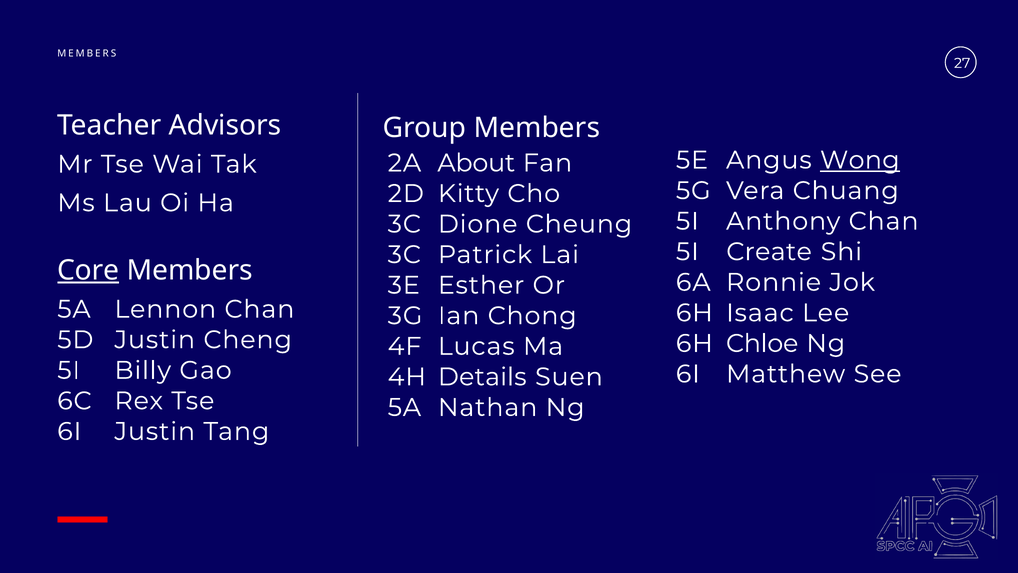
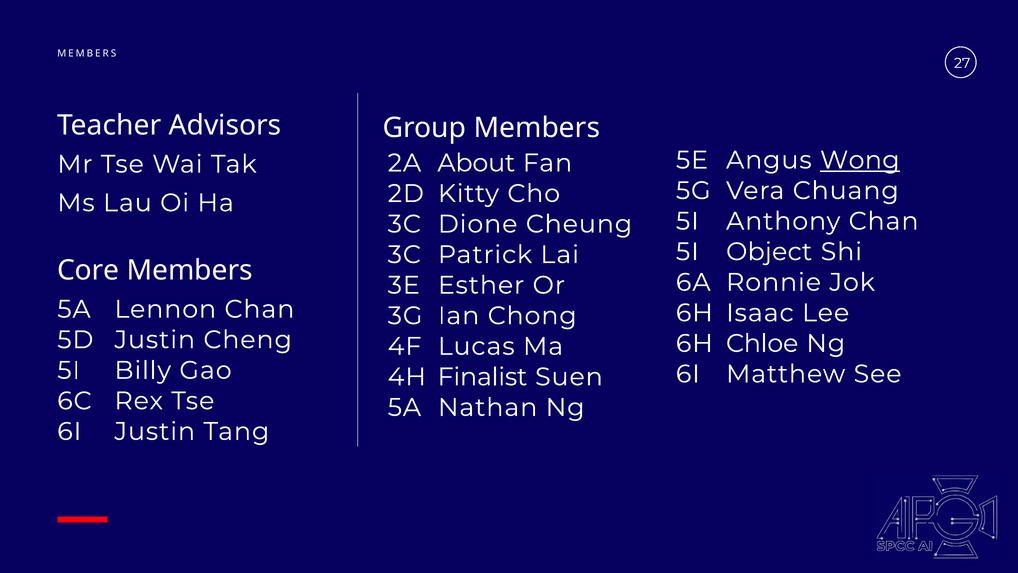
Create: Create -> Object
Core underline: present -> none
Details: Details -> Finalist
